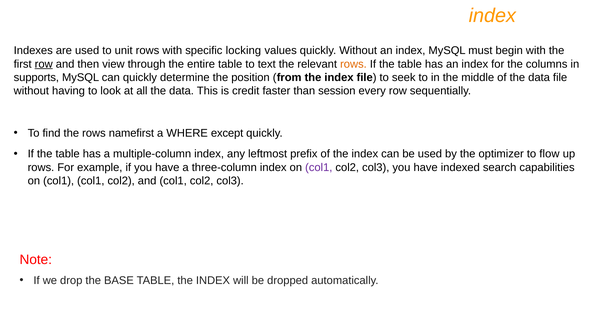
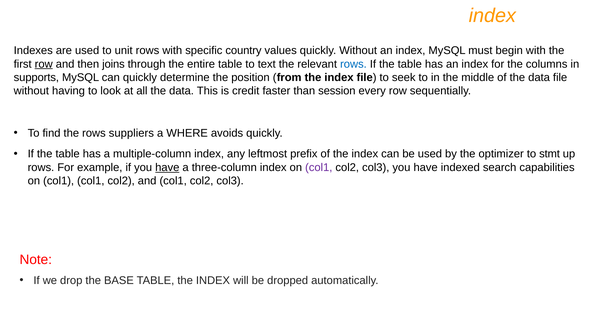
locking: locking -> country
view: view -> joins
rows at (353, 64) colour: orange -> blue
namefirst: namefirst -> suppliers
except: except -> avoids
flow: flow -> stmt
have at (167, 167) underline: none -> present
